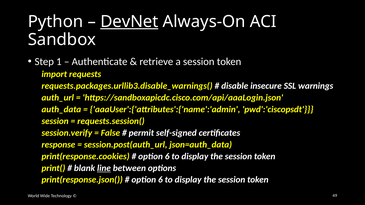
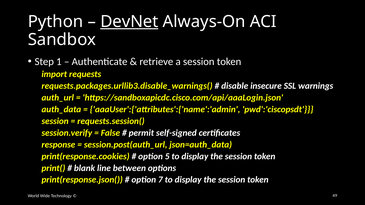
6 at (167, 157): 6 -> 5
line underline: present -> none
6 at (160, 180): 6 -> 7
